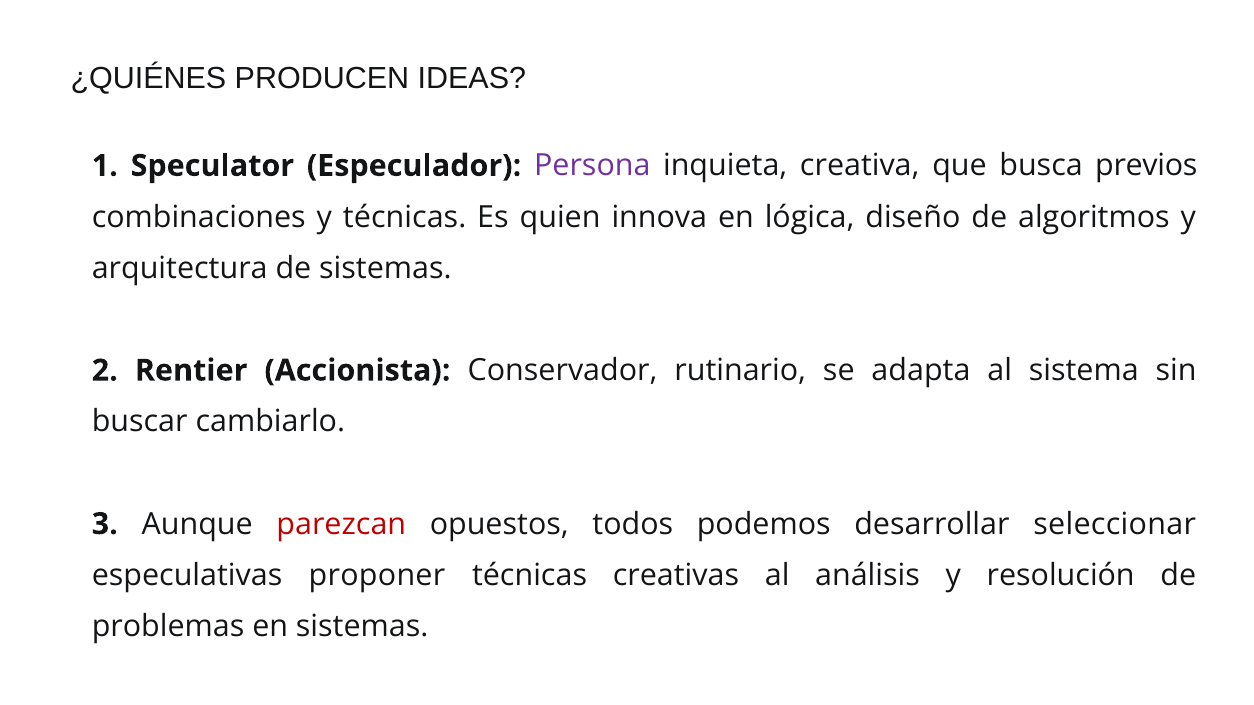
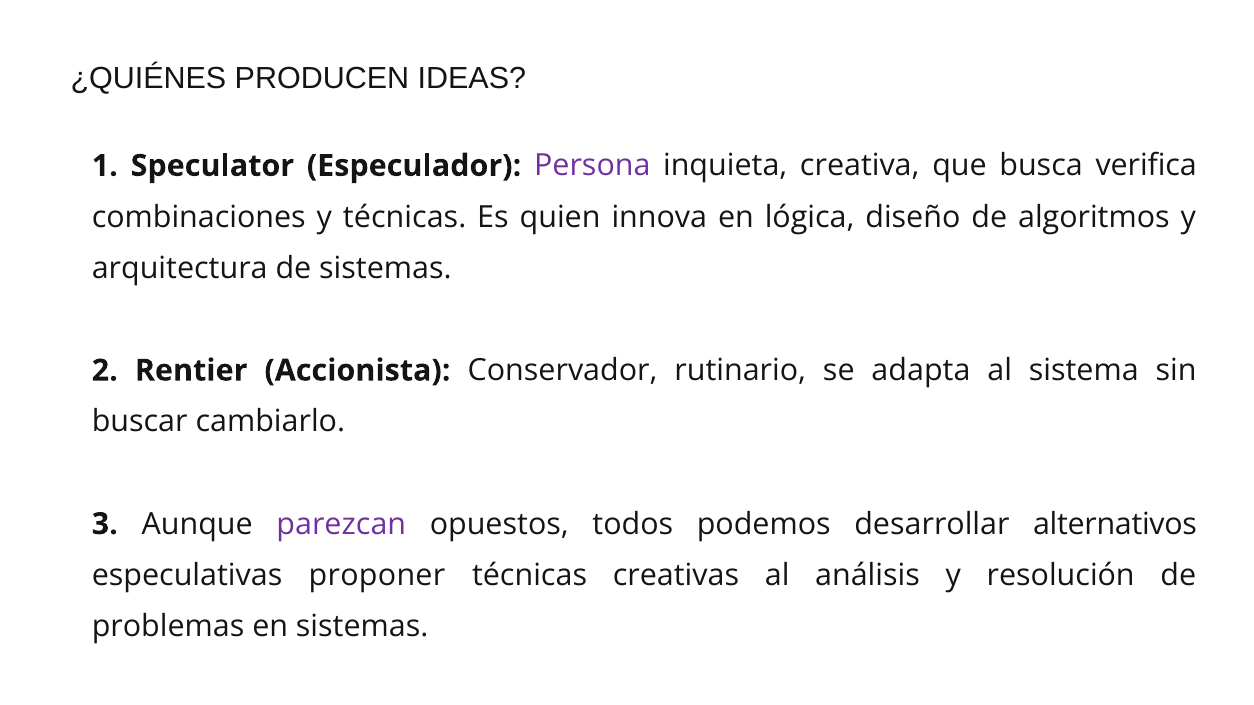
previos: previos -> verifica
parezcan colour: red -> purple
seleccionar: seleccionar -> alternativos
